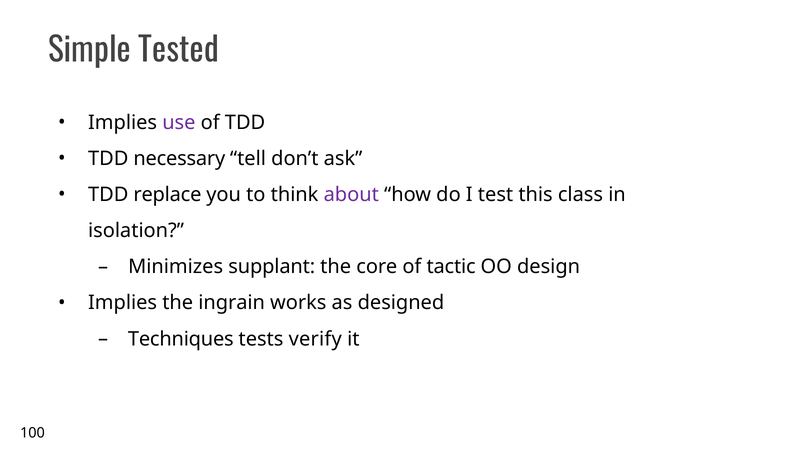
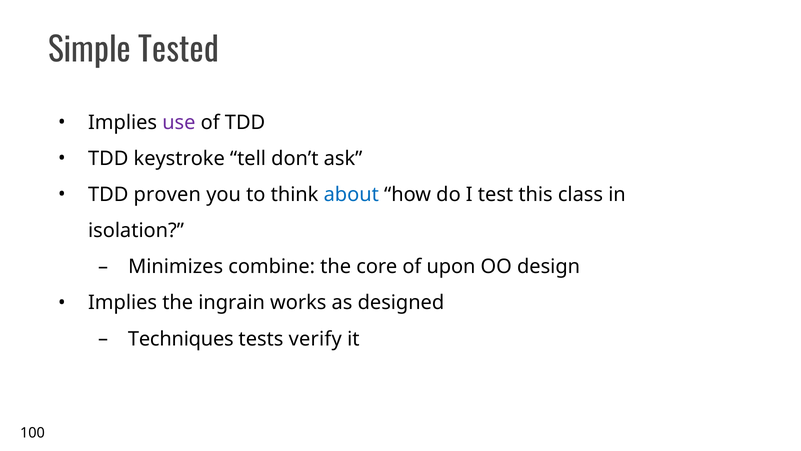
necessary: necessary -> keystroke
replace: replace -> proven
about colour: purple -> blue
supplant: supplant -> combine
tactic: tactic -> upon
